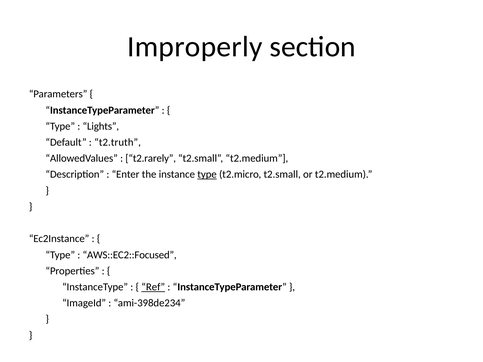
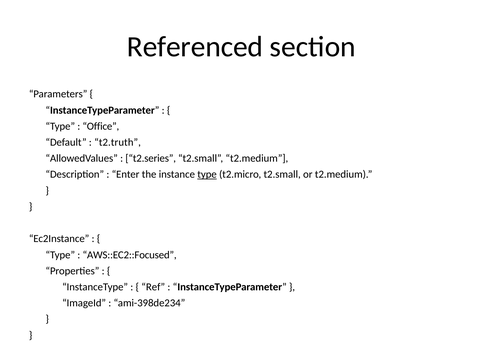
Improperly: Improperly -> Referenced
Lights: Lights -> Office
t2.rarely: t2.rarely -> t2.series
Ref underline: present -> none
